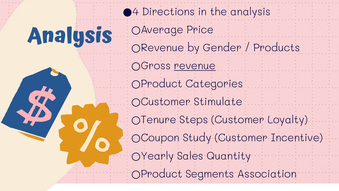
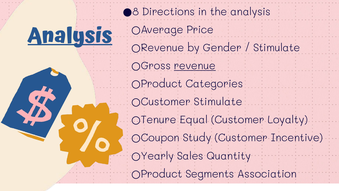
4: 4 -> 8
Analysis at (70, 35) underline: none -> present
Products at (277, 48): Products -> Stimulate
Steps: Steps -> Equal
